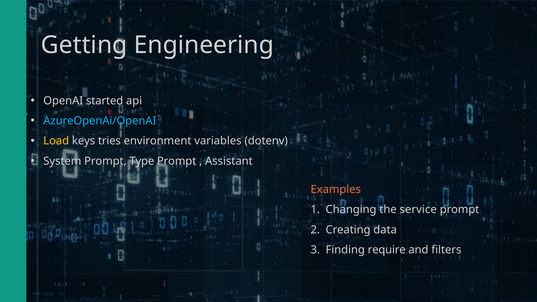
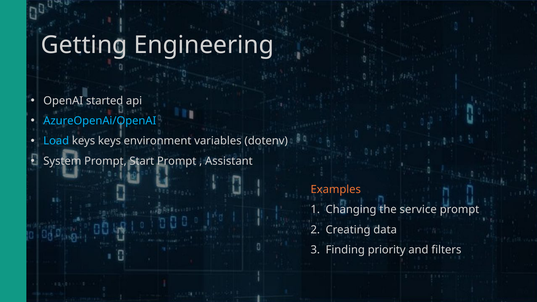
Load colour: yellow -> light blue
keys tries: tries -> keys
Type: Type -> Start
require: require -> priority
